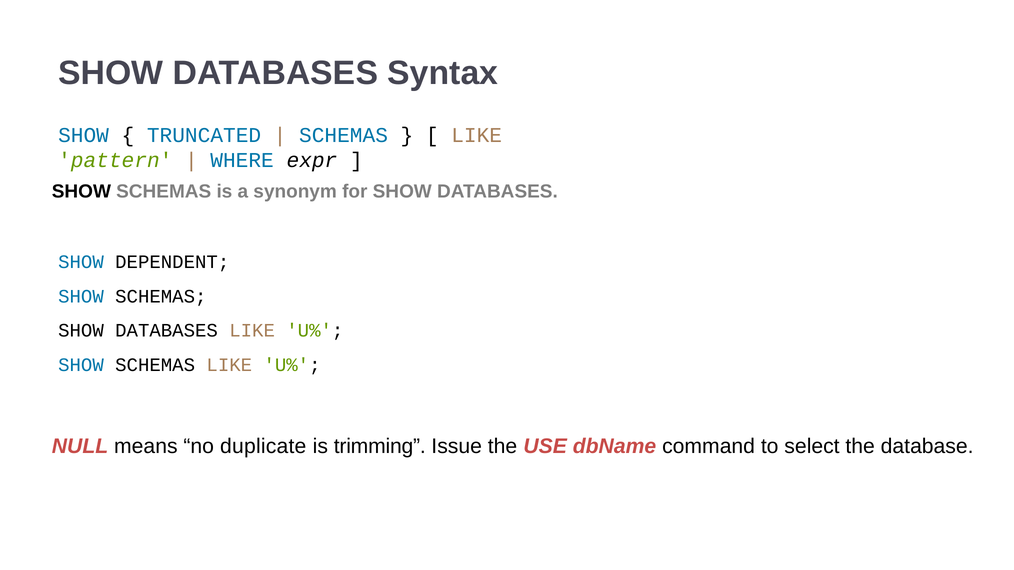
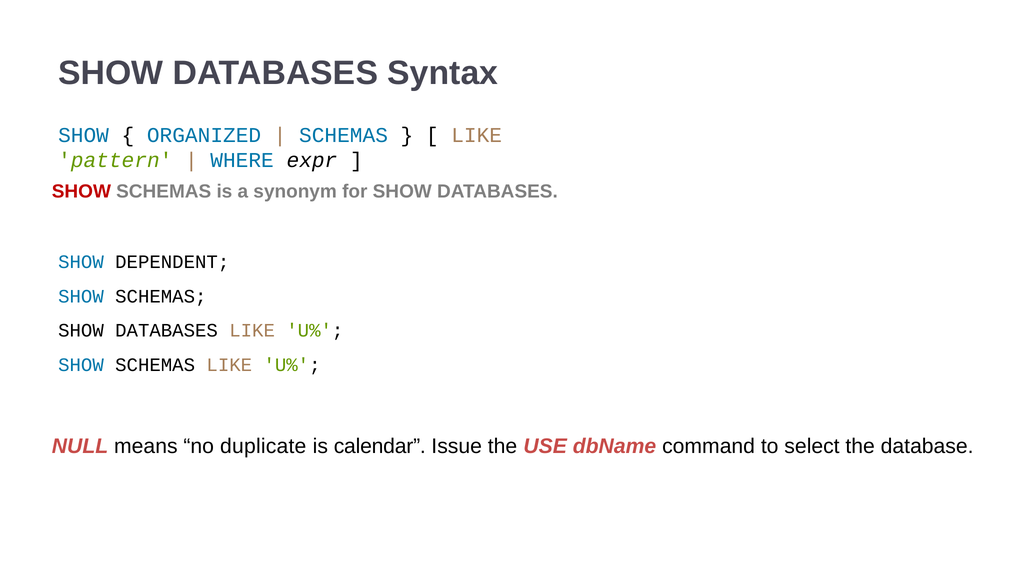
TRUNCATED: TRUNCATED -> ORGANIZED
SHOW at (81, 191) colour: black -> red
trimming: trimming -> calendar
